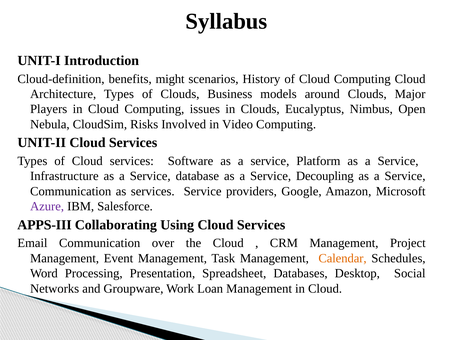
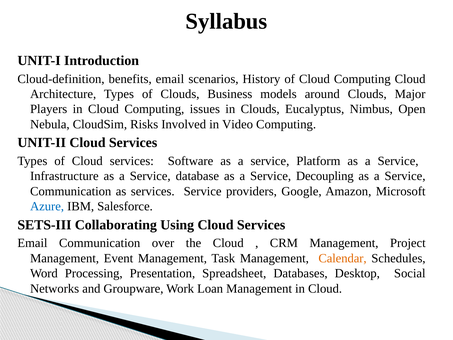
benefits might: might -> email
Azure colour: purple -> blue
APPS-III: APPS-III -> SETS-III
